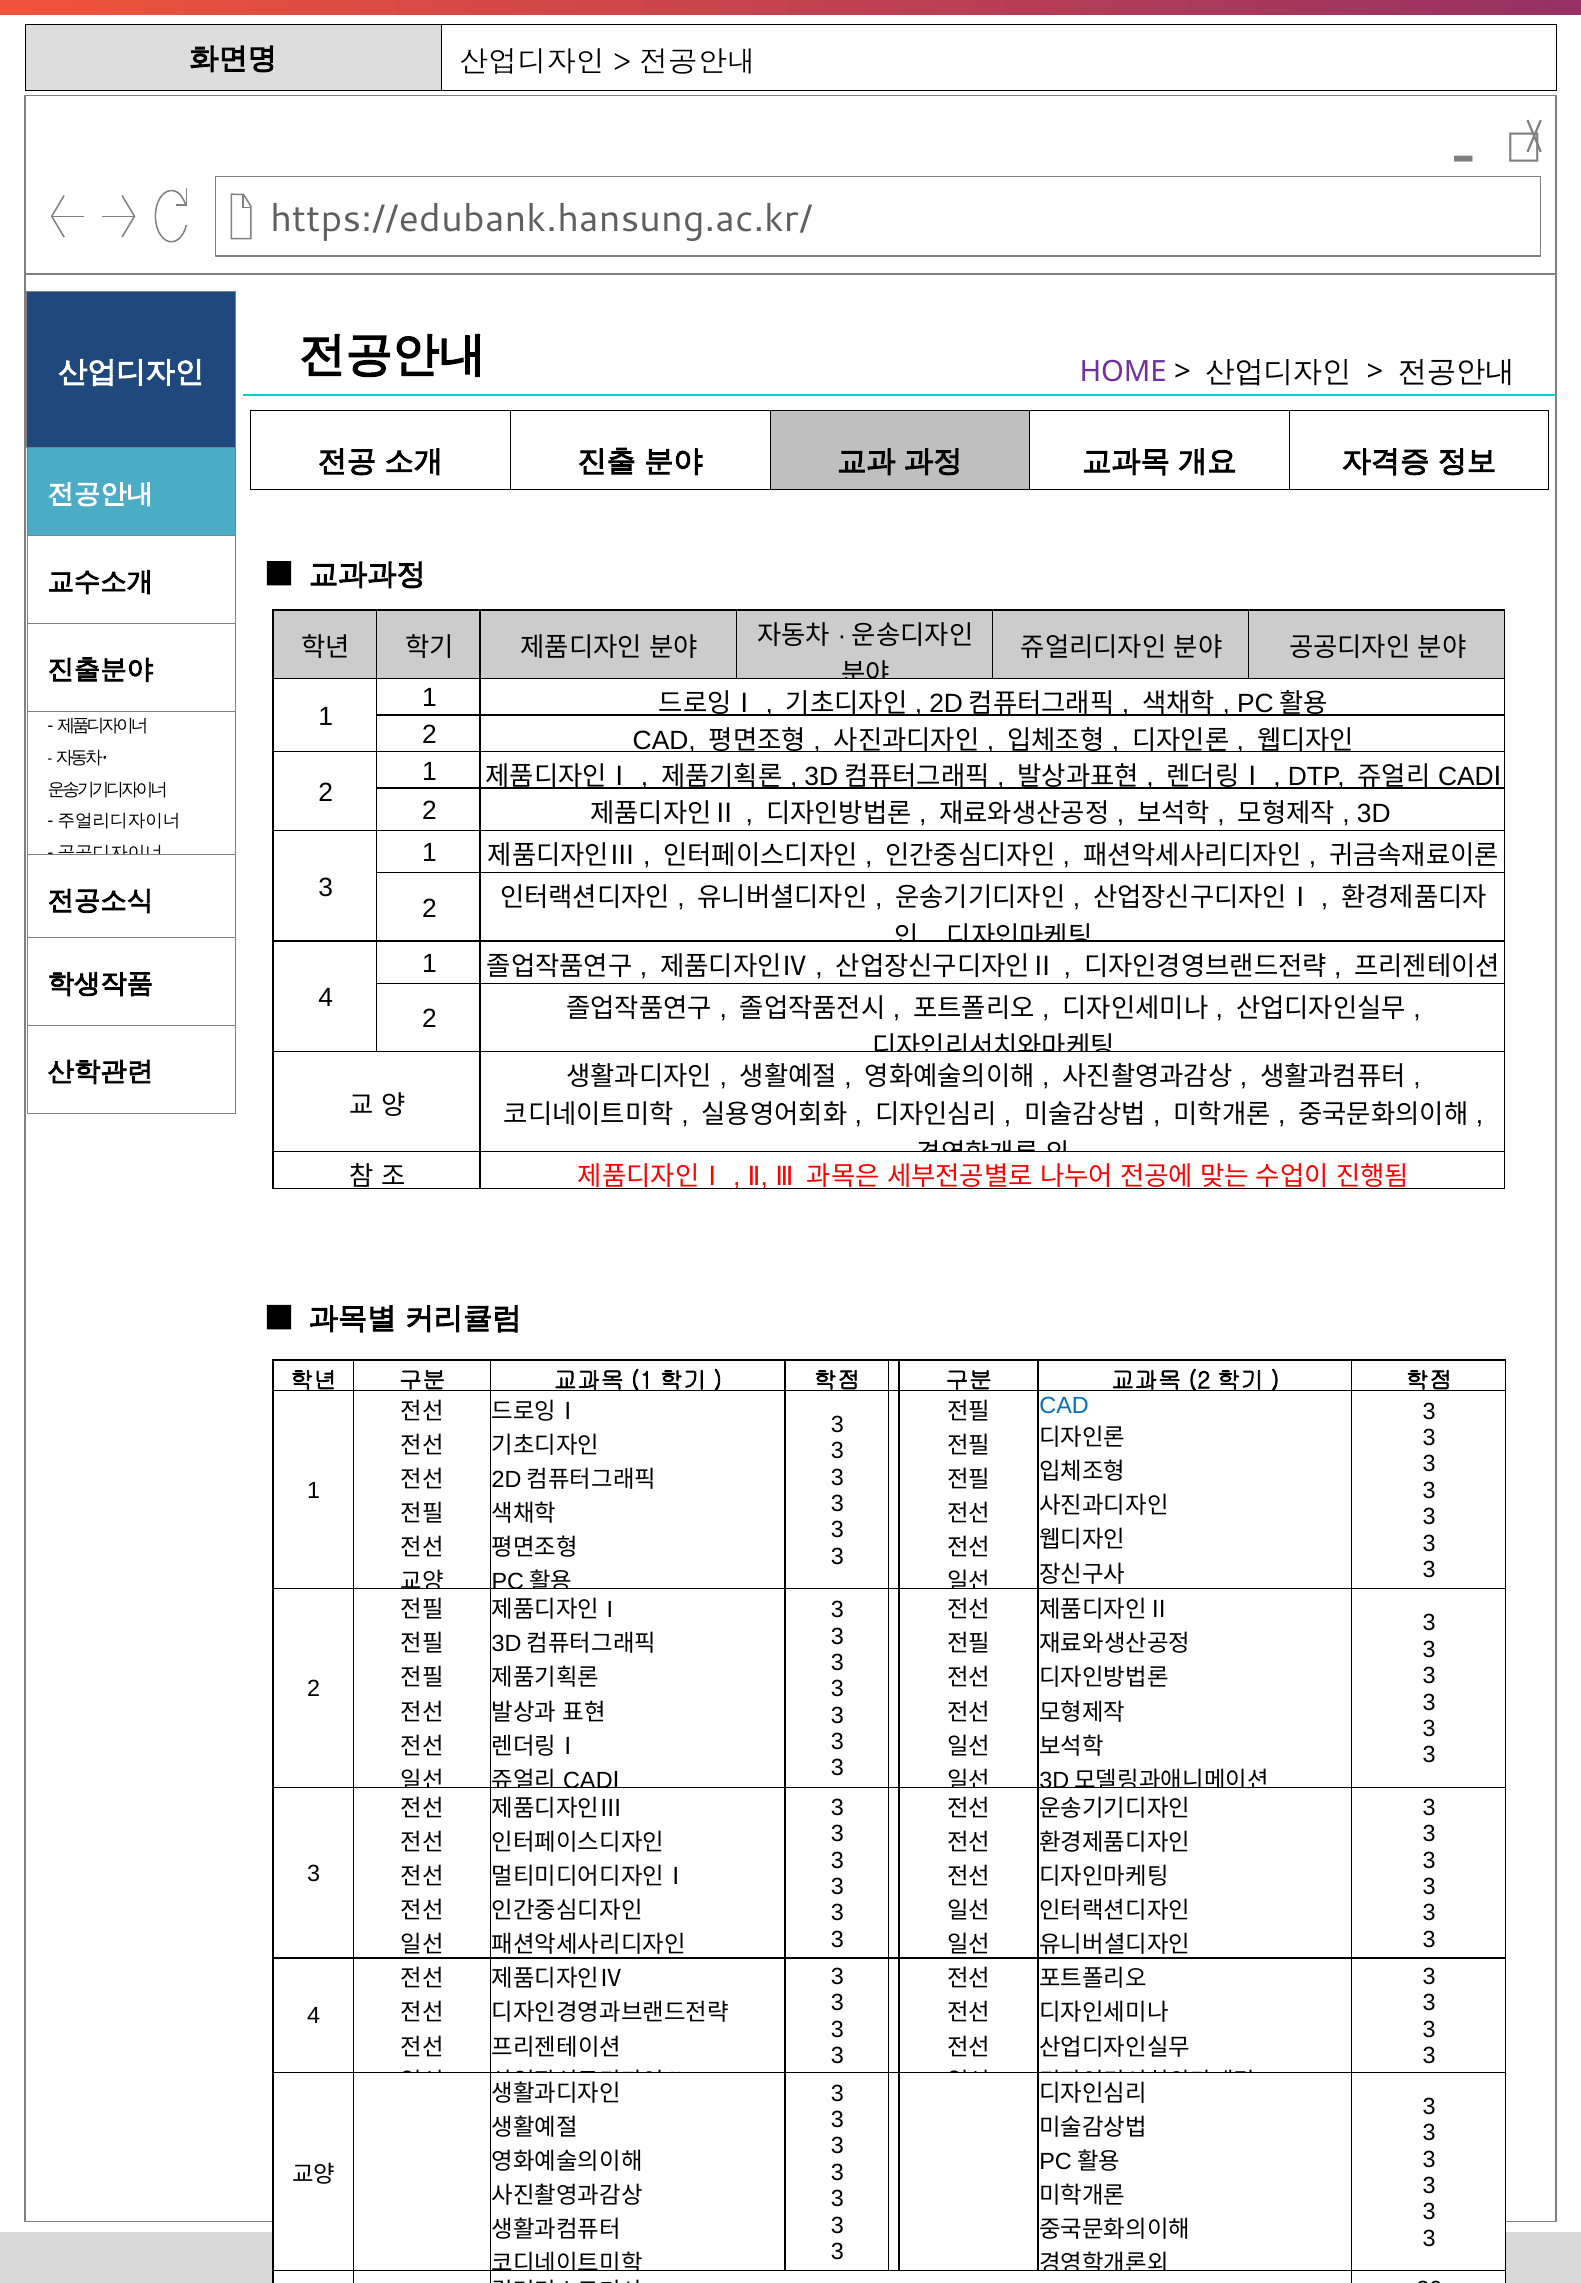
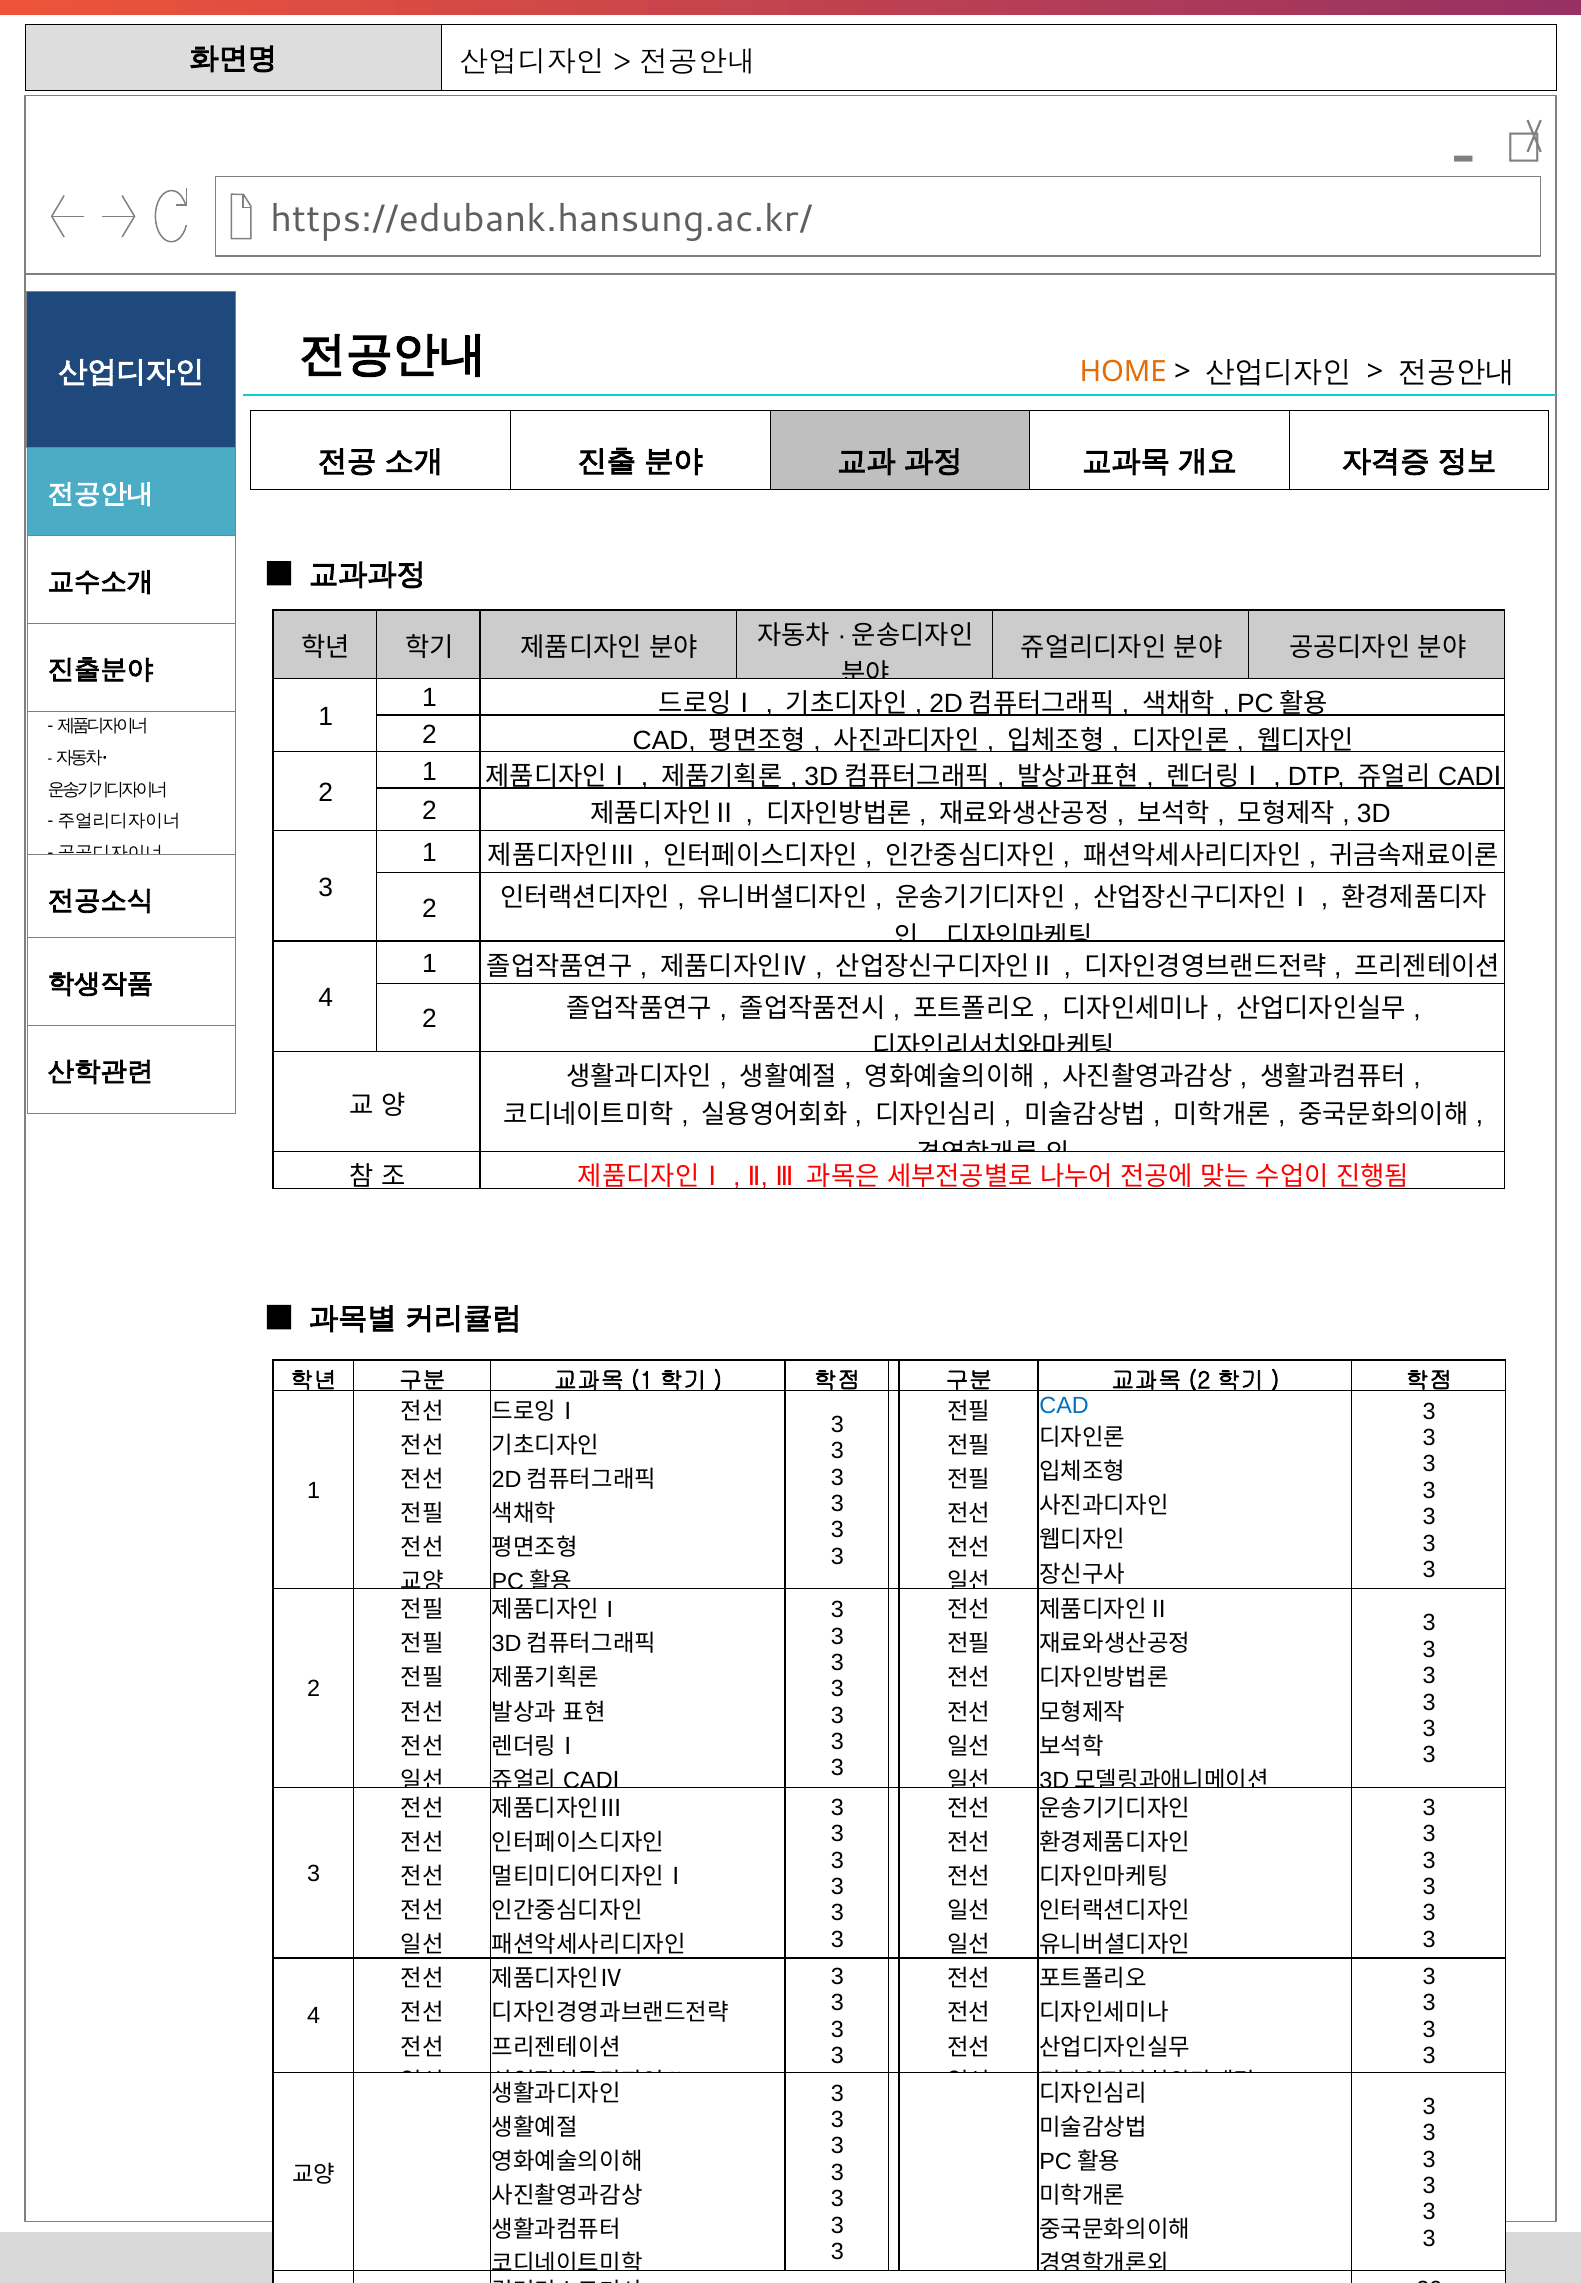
HOME colour: purple -> orange
